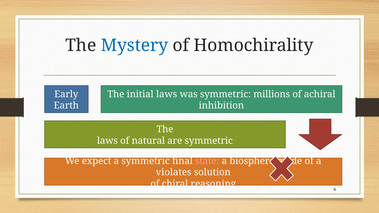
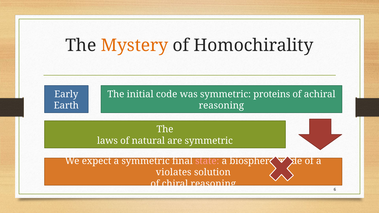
Mystery colour: blue -> orange
initial laws: laws -> code
millions: millions -> proteins
inhibition at (221, 106): inhibition -> reasoning
